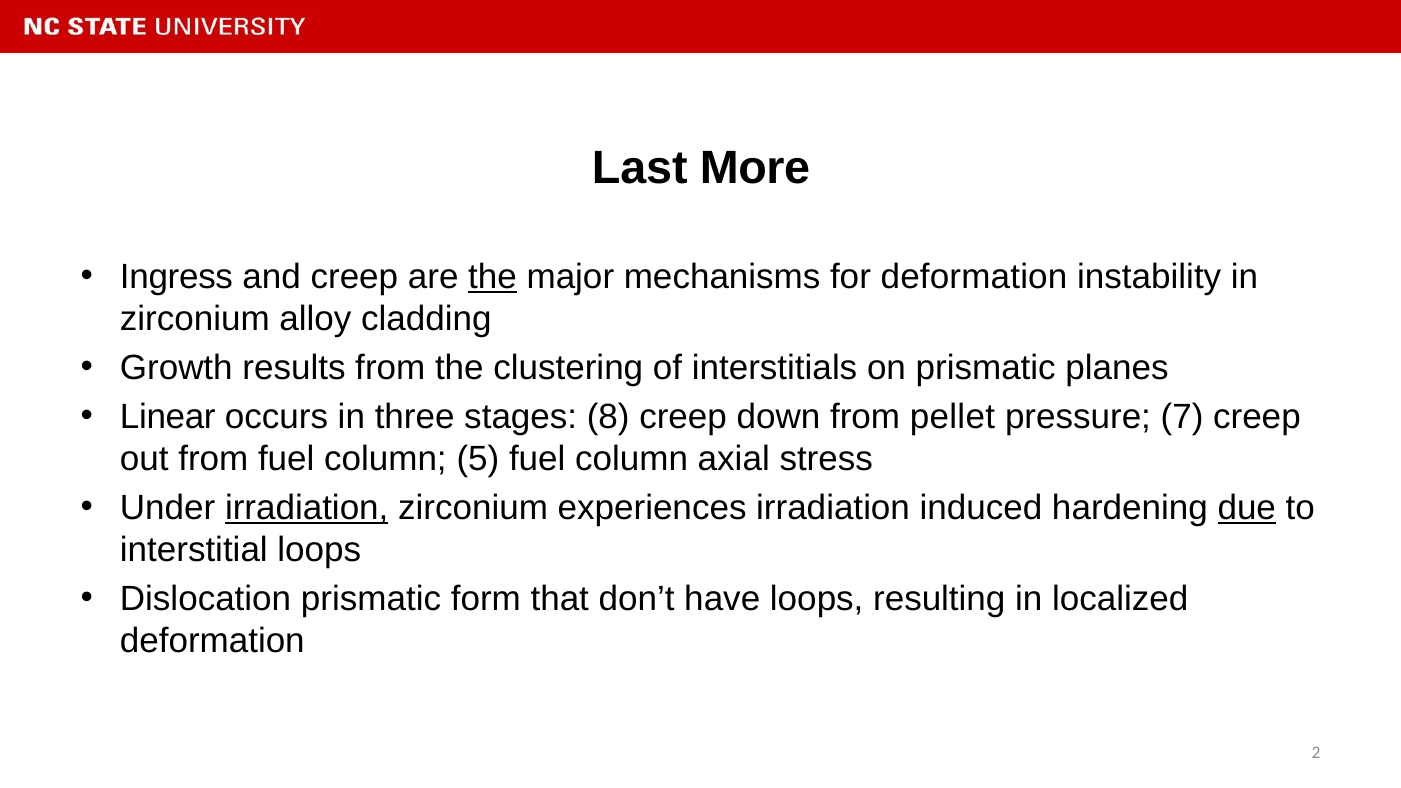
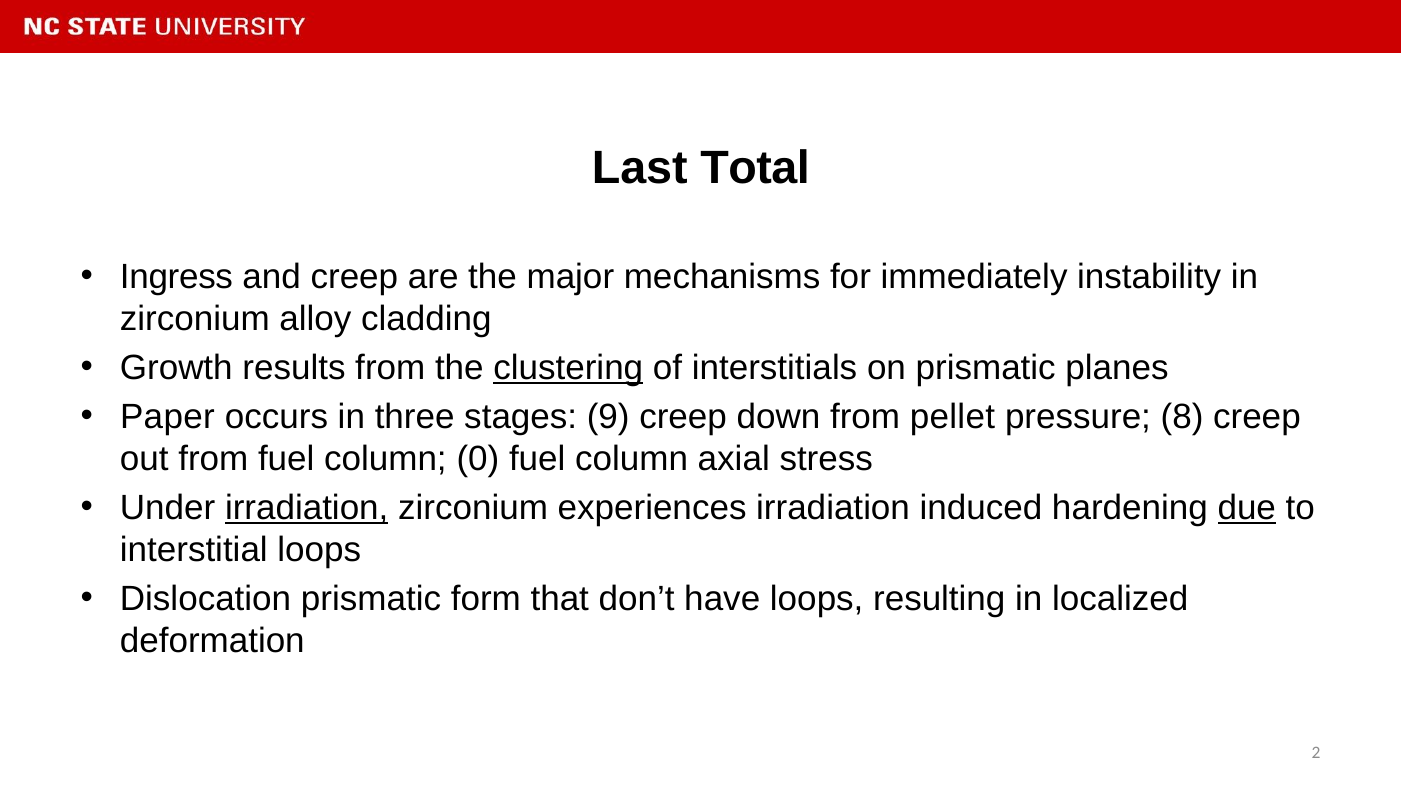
More: More -> Total
the at (492, 277) underline: present -> none
for deformation: deformation -> immediately
clustering underline: none -> present
Linear: Linear -> Paper
8: 8 -> 9
7: 7 -> 8
5: 5 -> 0
